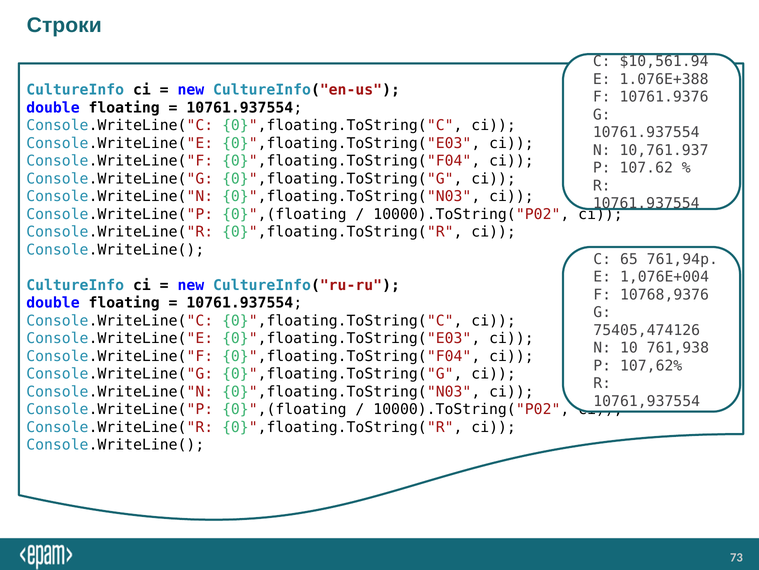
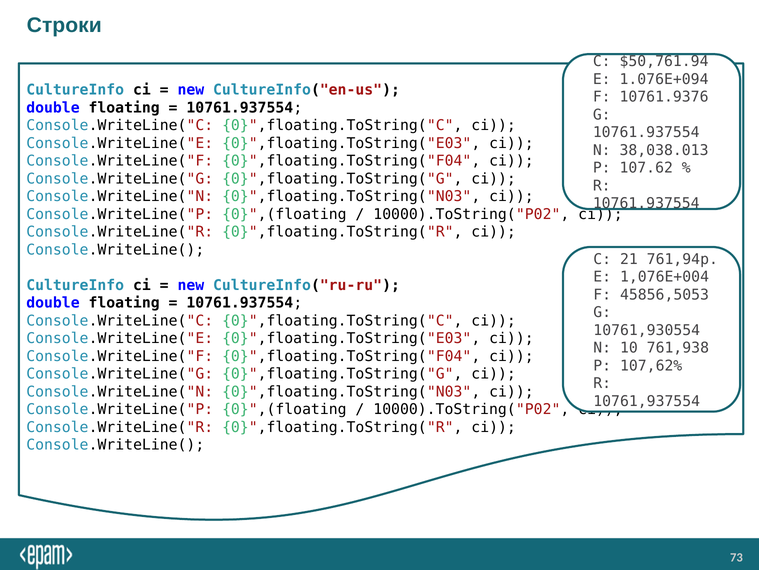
$10,561.94: $10,561.94 -> $50,761.94
1.076E+388: 1.076E+388 -> 1.076E+094
10,761.937: 10,761.937 -> 38,038.013
65: 65 -> 21
10768,9376: 10768,9376 -> 45856,5053
75405,474126: 75405,474126 -> 10761,930554
